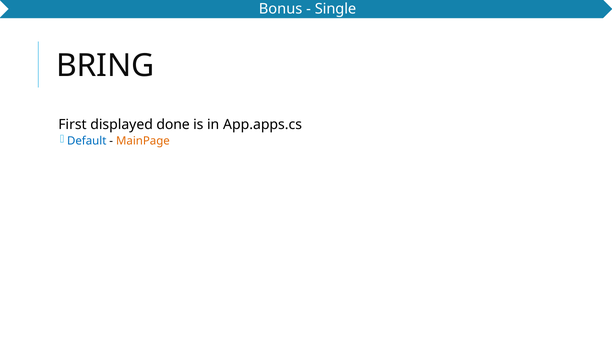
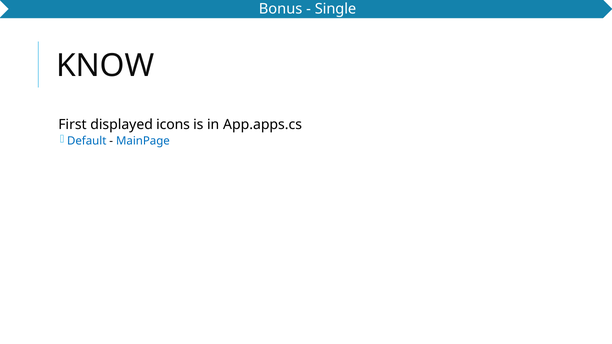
BRING: BRING -> KNOW
done: done -> icons
MainPage colour: orange -> blue
